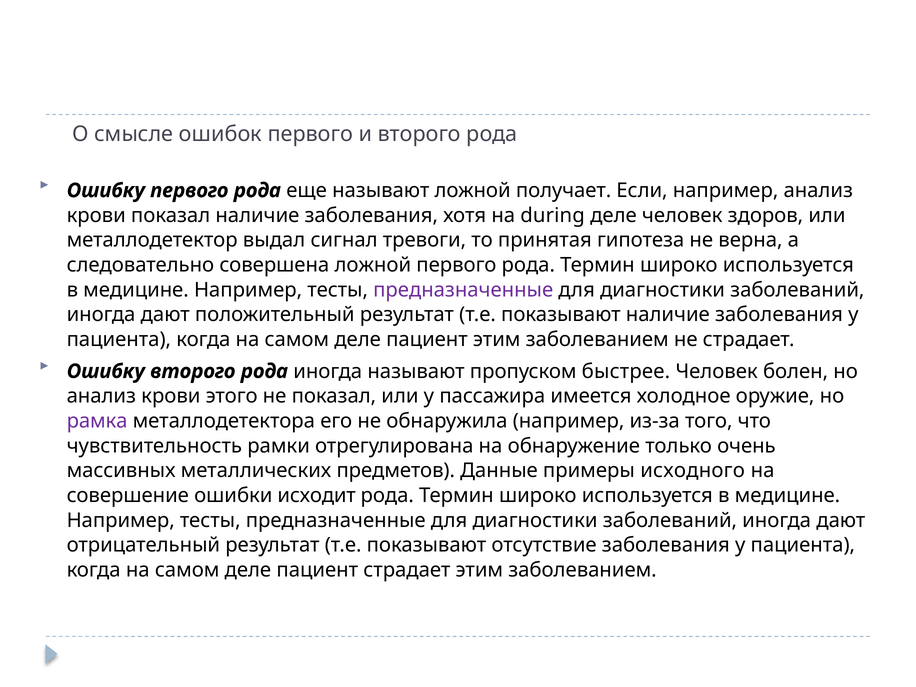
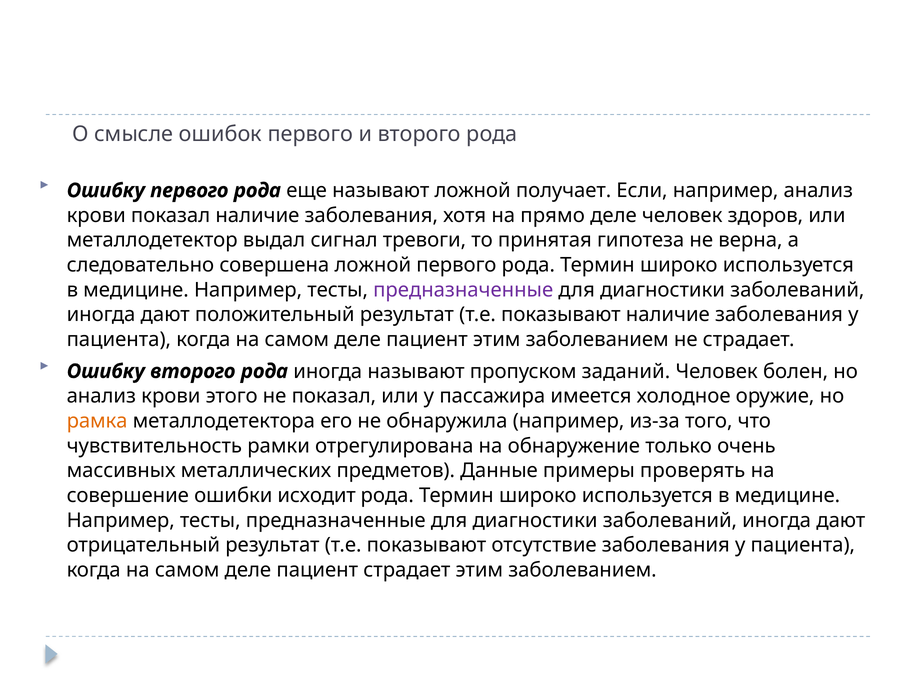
during: during -> прямо
быстрее: быстрее -> заданий
рамка colour: purple -> orange
исходного: исходного -> проверять
